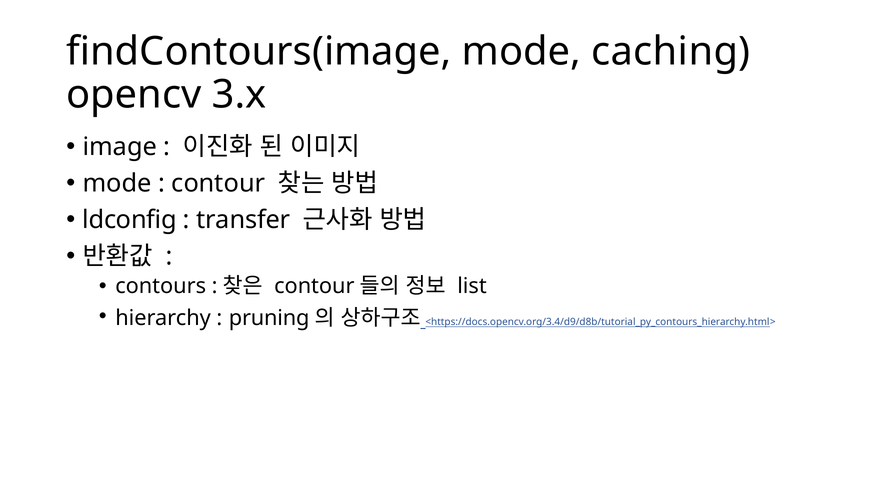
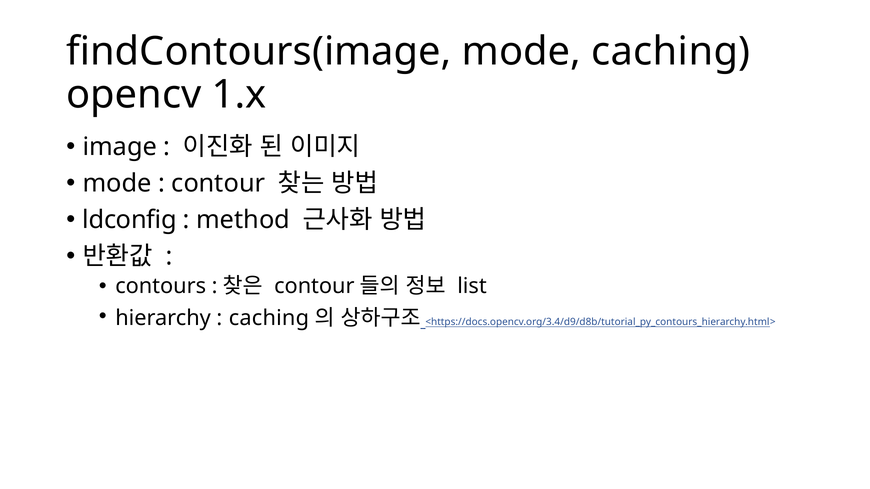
3.x: 3.x -> 1.x
transfer: transfer -> method
pruning at (269, 318): pruning -> caching
